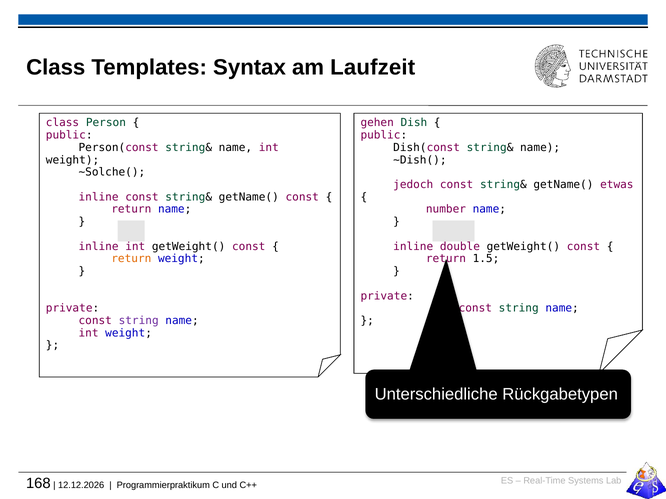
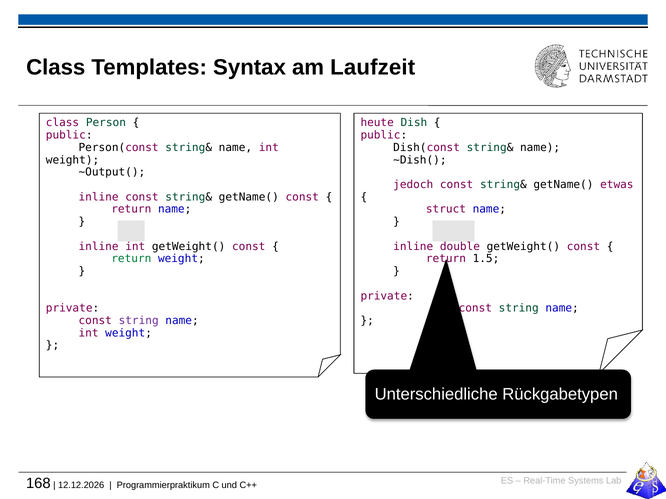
gehen: gehen -> heute
~Solche(: ~Solche( -> ~Output(
number: number -> struct
return at (131, 259) colour: orange -> green
